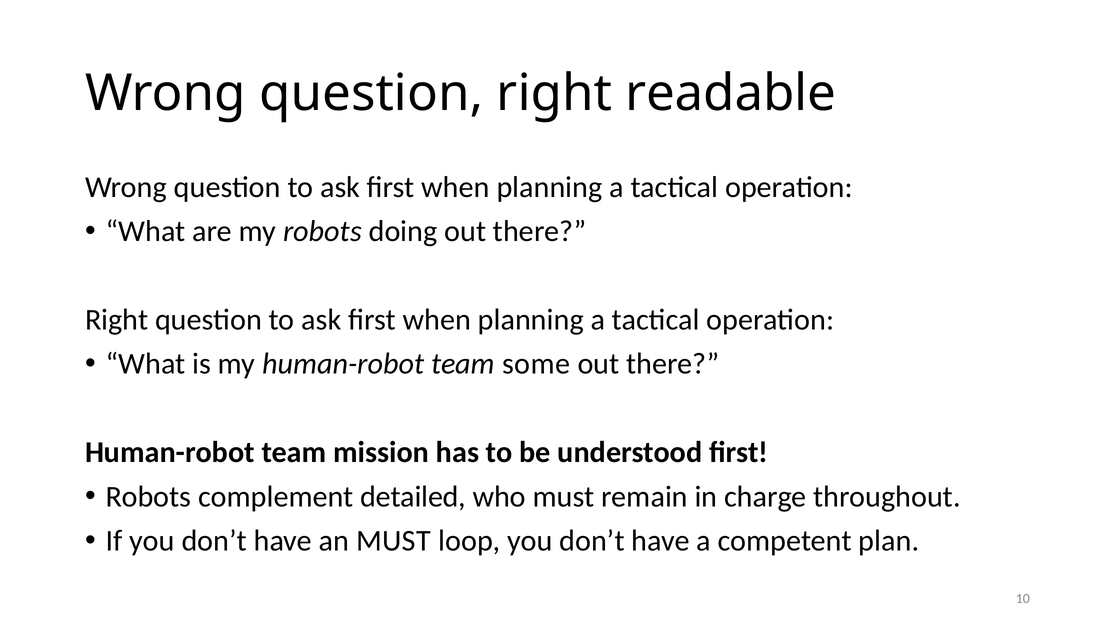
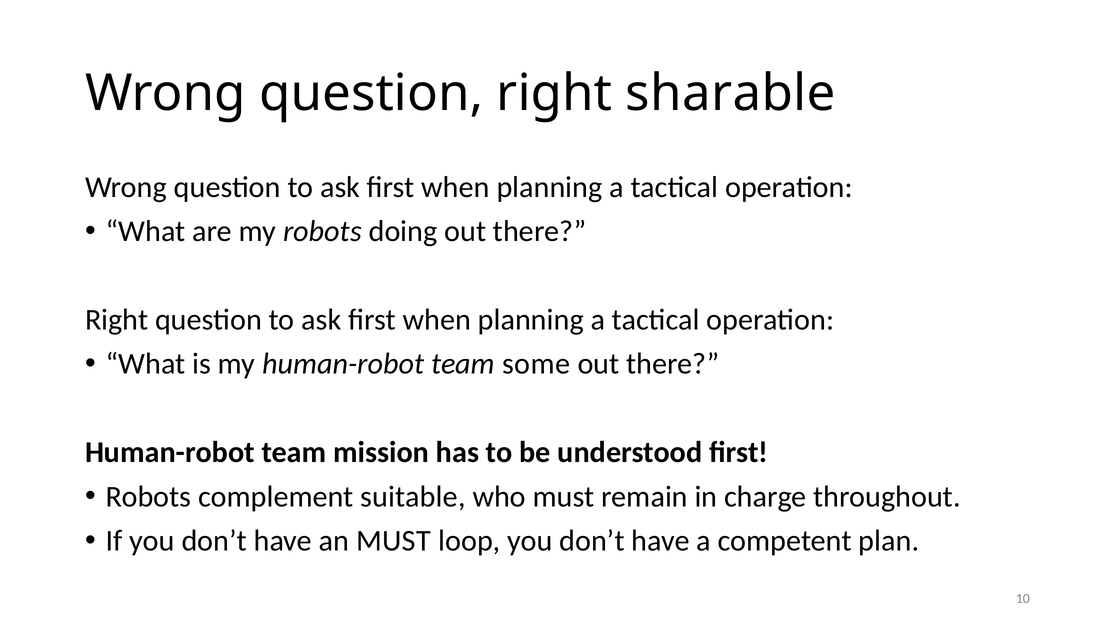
readable: readable -> sharable
detailed: detailed -> suitable
